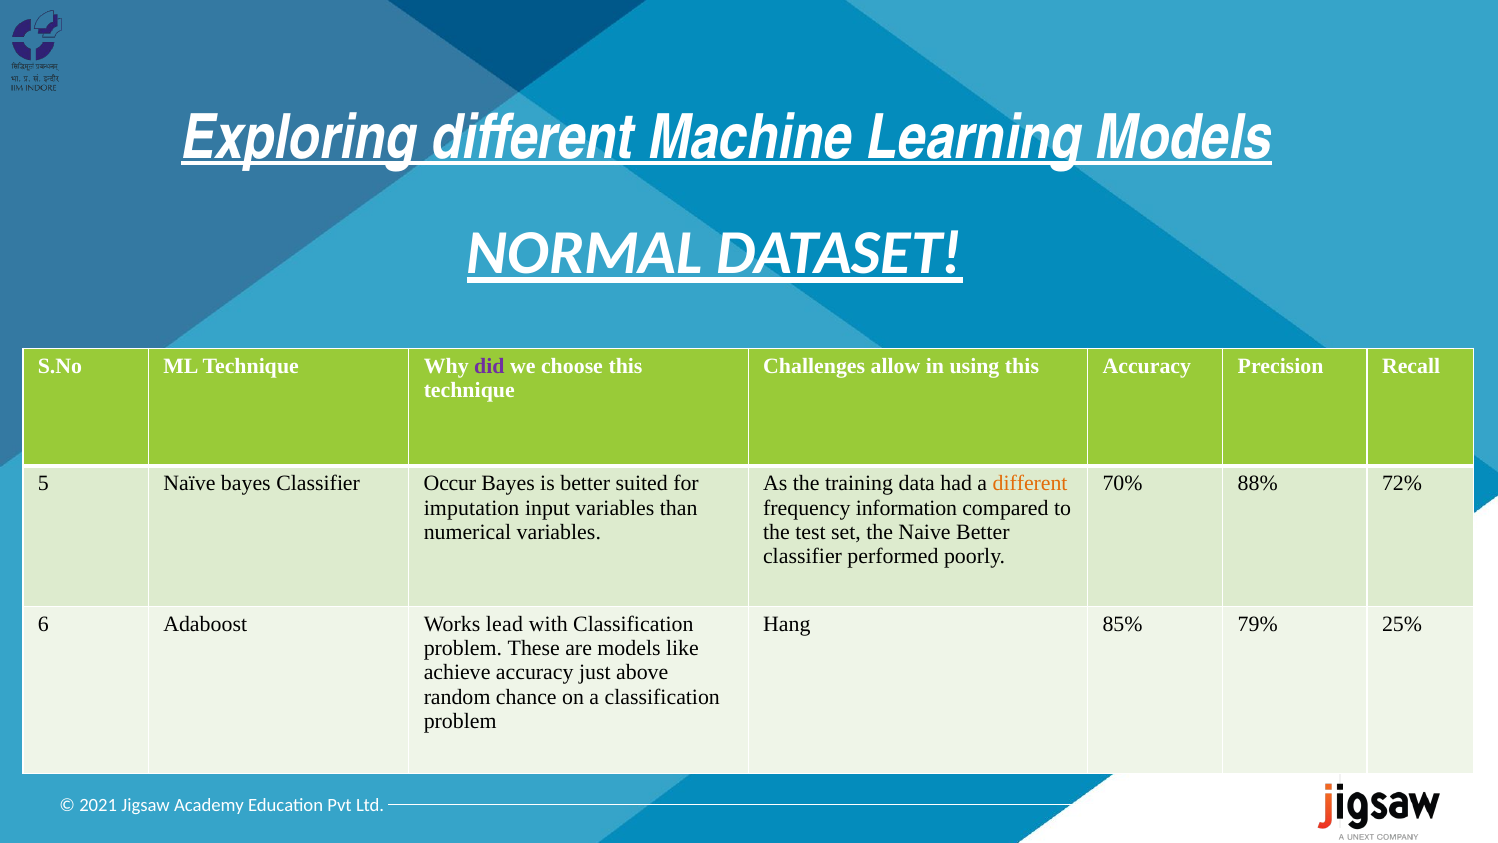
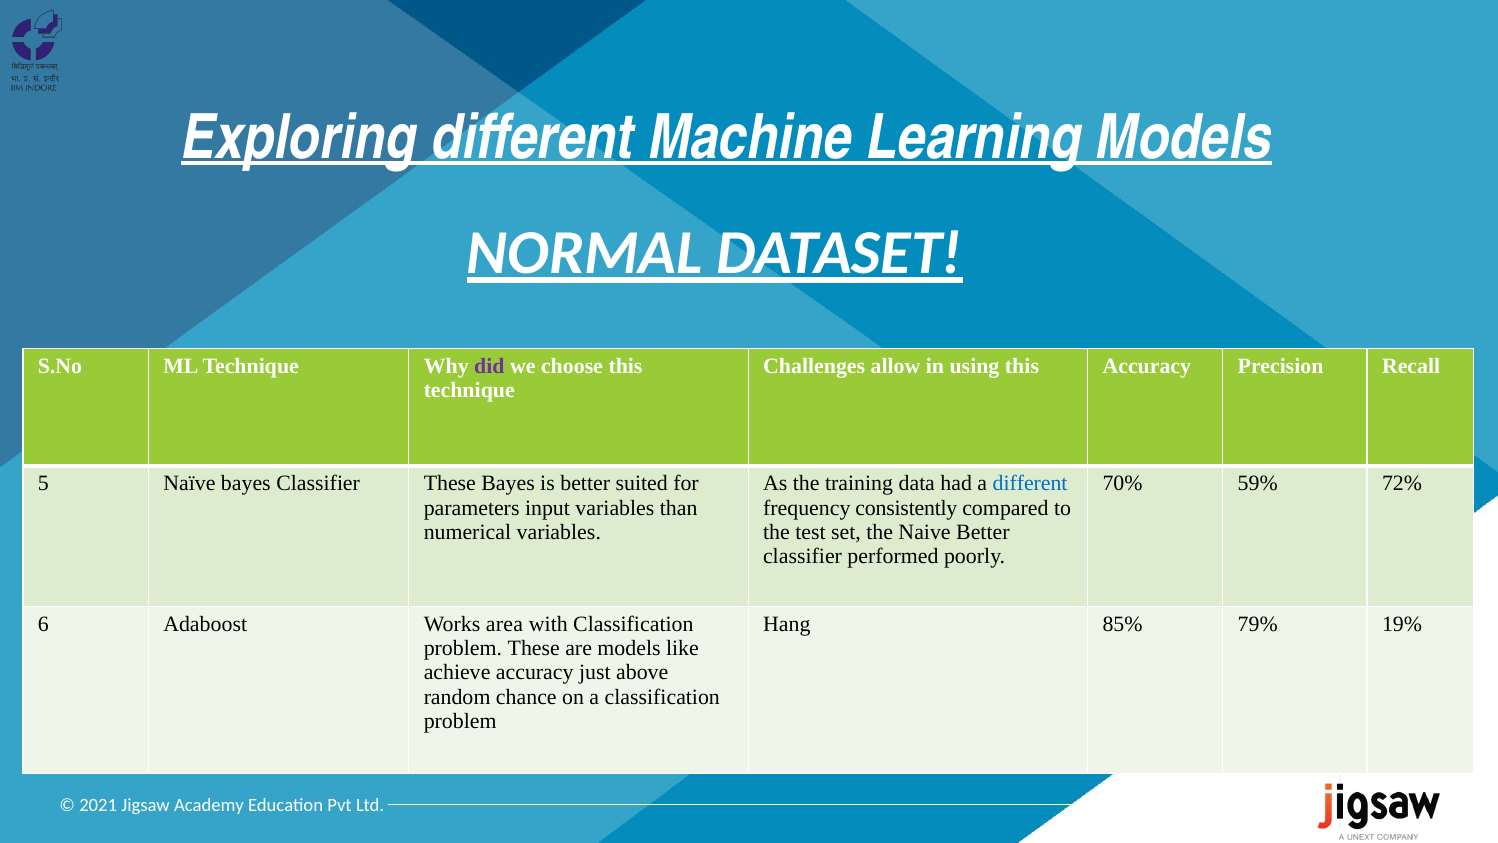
Classifier Occur: Occur -> These
different at (1030, 483) colour: orange -> blue
88%: 88% -> 59%
imputation: imputation -> parameters
information: information -> consistently
lead: lead -> area
25%: 25% -> 19%
